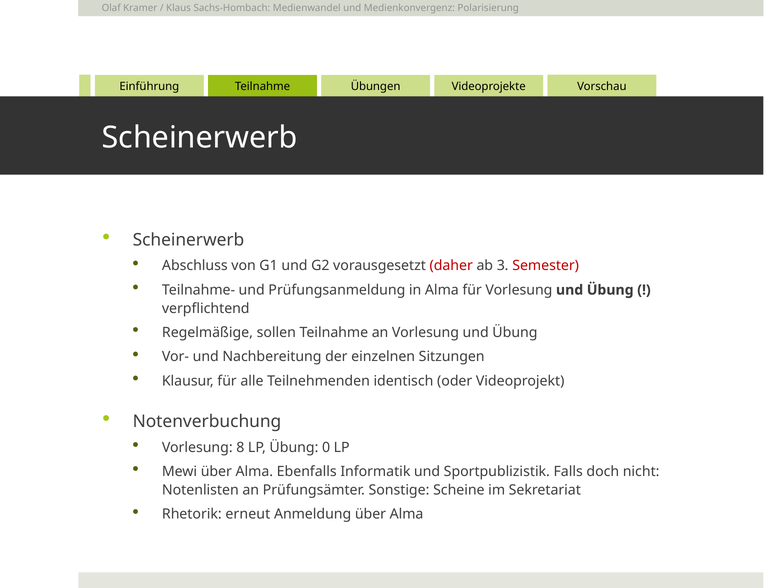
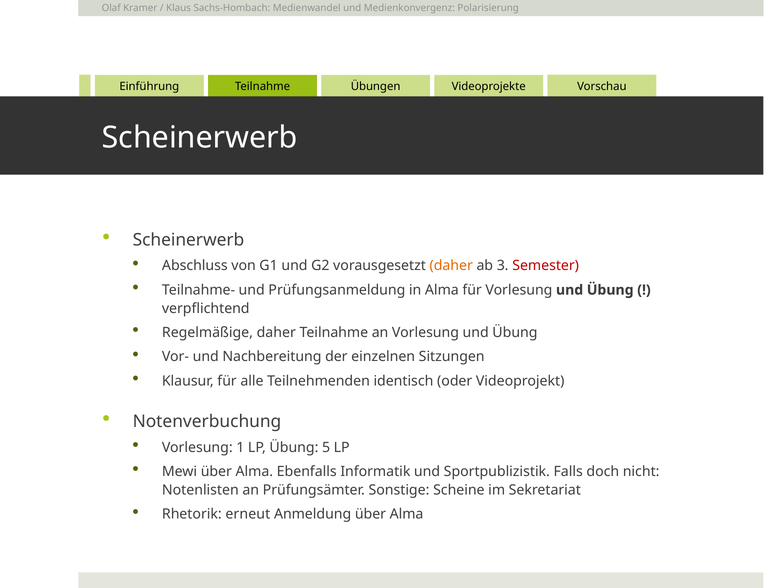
daher at (451, 265) colour: red -> orange
Regelmäßige sollen: sollen -> daher
8: 8 -> 1
0: 0 -> 5
